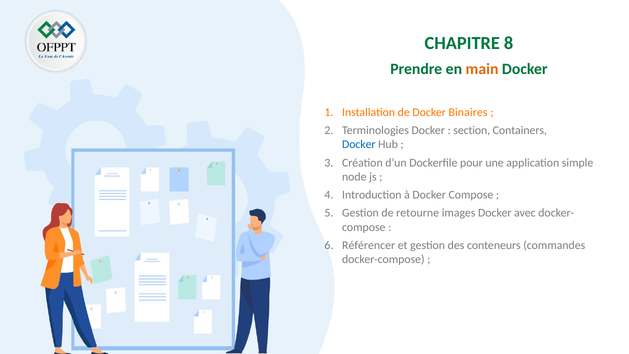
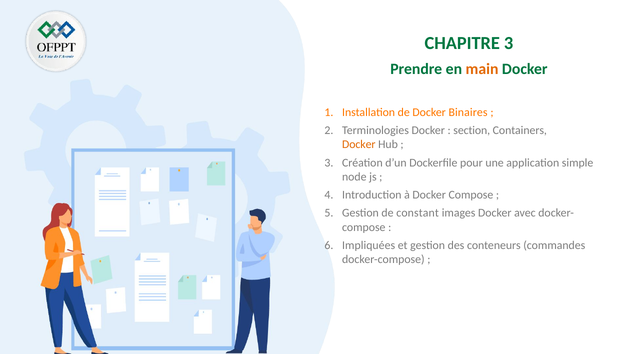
CHAPITRE 8: 8 -> 3
Docker at (359, 144) colour: blue -> orange
retourne: retourne -> constant
Référencer: Référencer -> Impliquées
